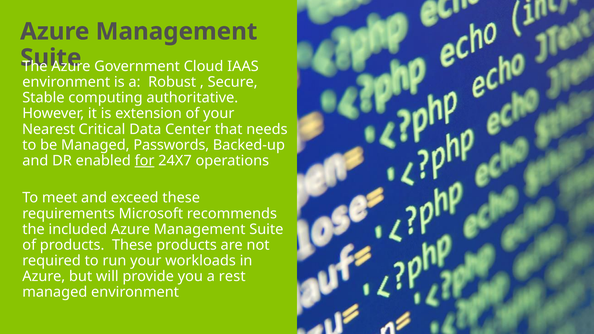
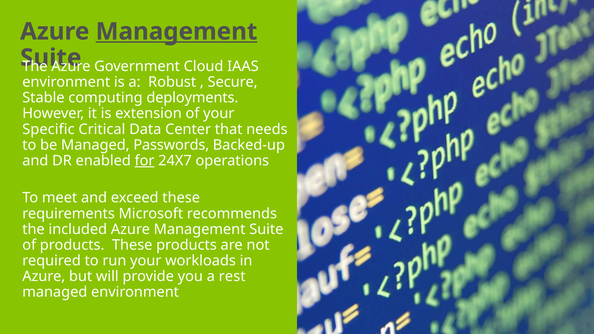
Management at (177, 32) underline: none -> present
authoritative: authoritative -> deployments
Nearest: Nearest -> Specific
